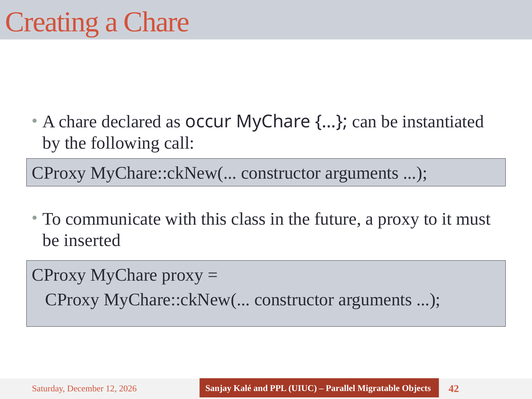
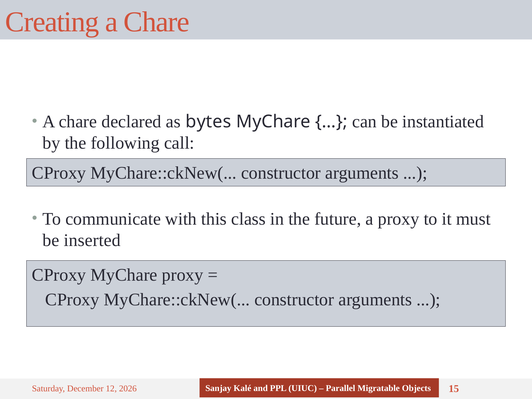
occur: occur -> bytes
42: 42 -> 15
